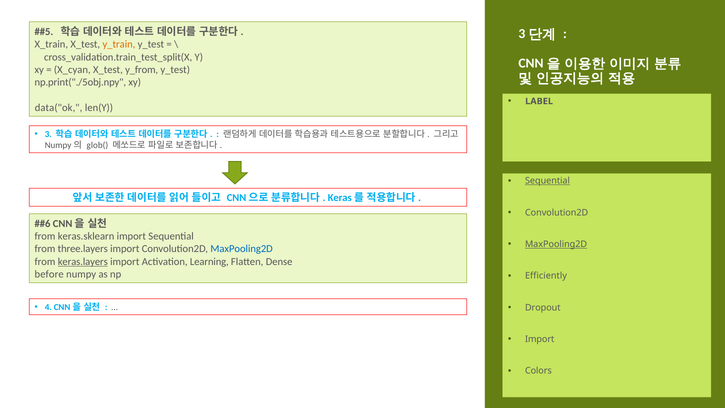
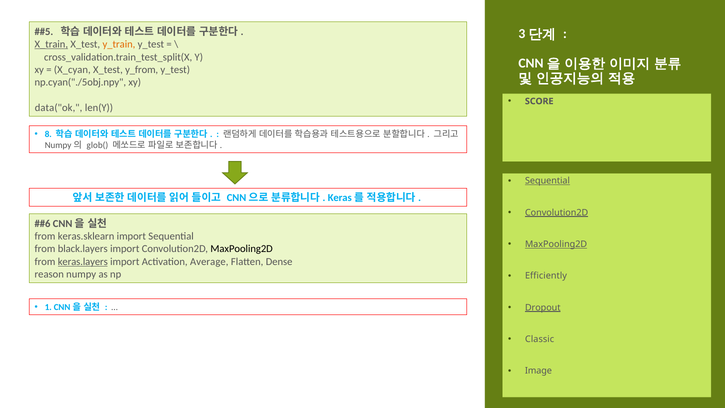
X_train underline: none -> present
np.print("./5obj.npy: np.print("./5obj.npy -> np.cyan("./5obj.npy
LABEL: LABEL -> SCORE
3: 3 -> 8
Convolution2D at (557, 213) underline: none -> present
three.layers: three.layers -> black.layers
MaxPooling2D at (242, 249) colour: blue -> black
Learning: Learning -> Average
before: before -> reason
4: 4 -> 1
Dropout underline: none -> present
Import at (540, 339): Import -> Classic
Colors: Colors -> Image
